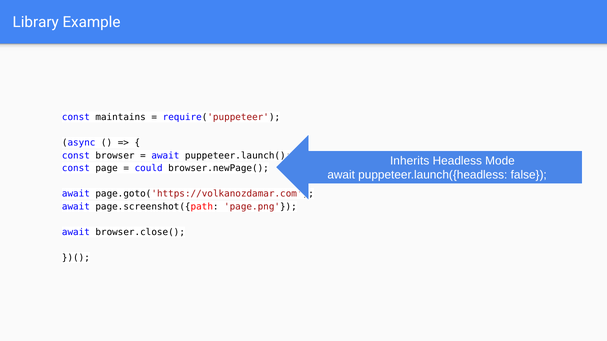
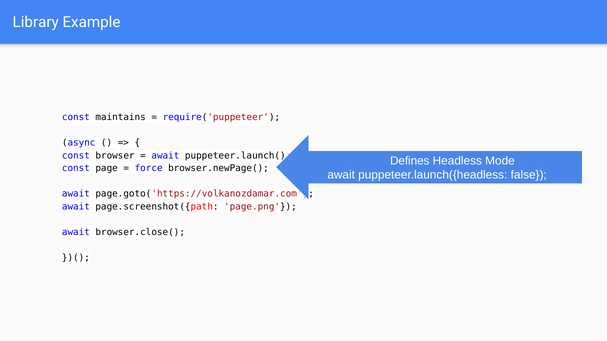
Inherits: Inherits -> Defines
could: could -> force
